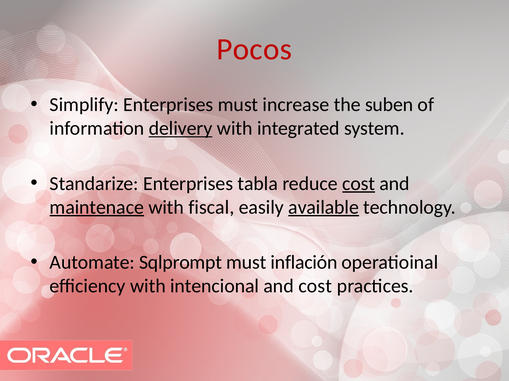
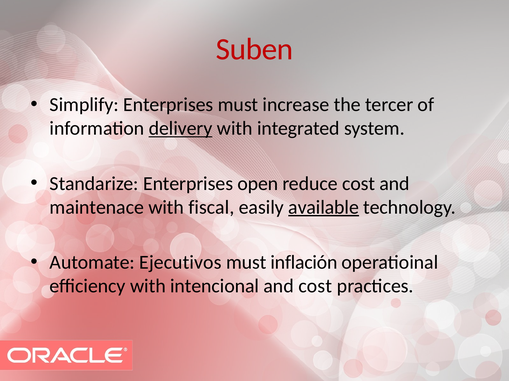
Pocos: Pocos -> Suben
suben: suben -> tercer
tabla: tabla -> open
cost at (359, 184) underline: present -> none
maintenace underline: present -> none
Sqlprompt: Sqlprompt -> Ejecutivos
